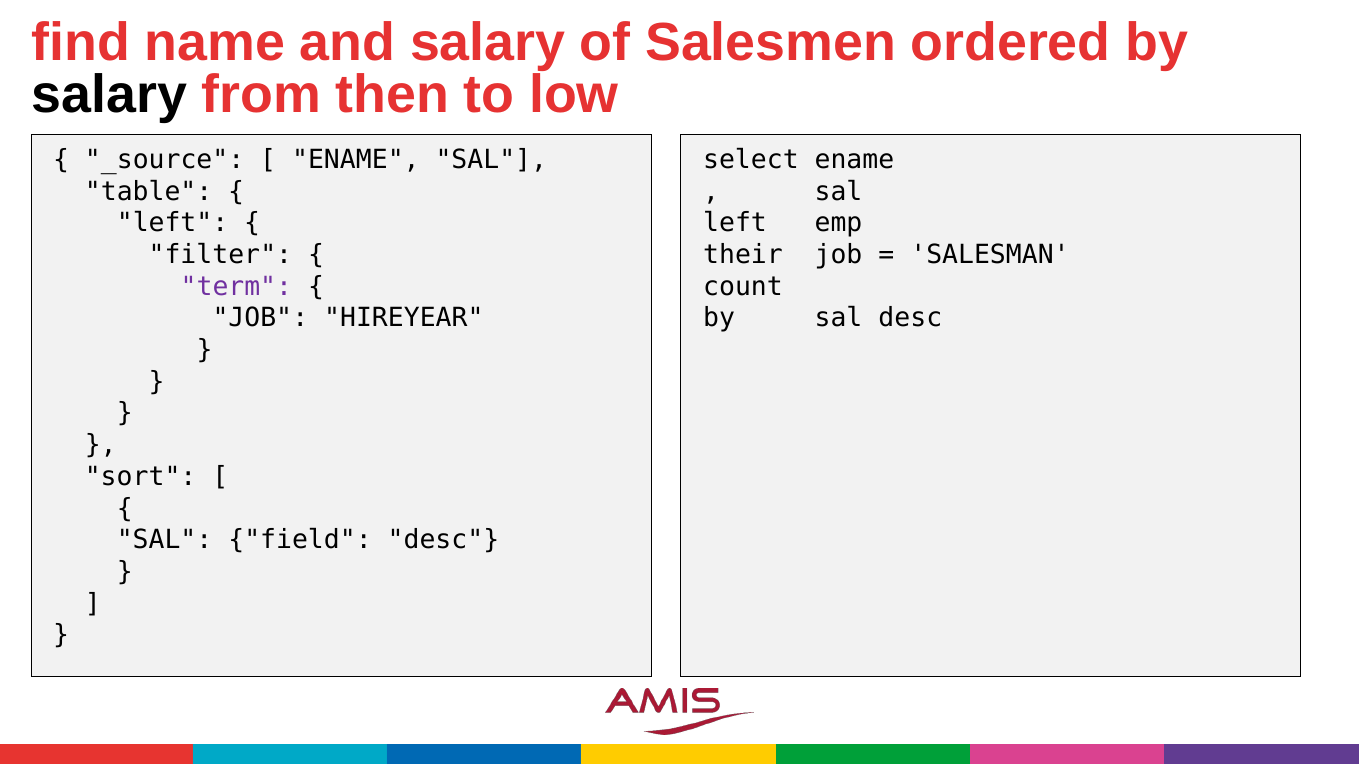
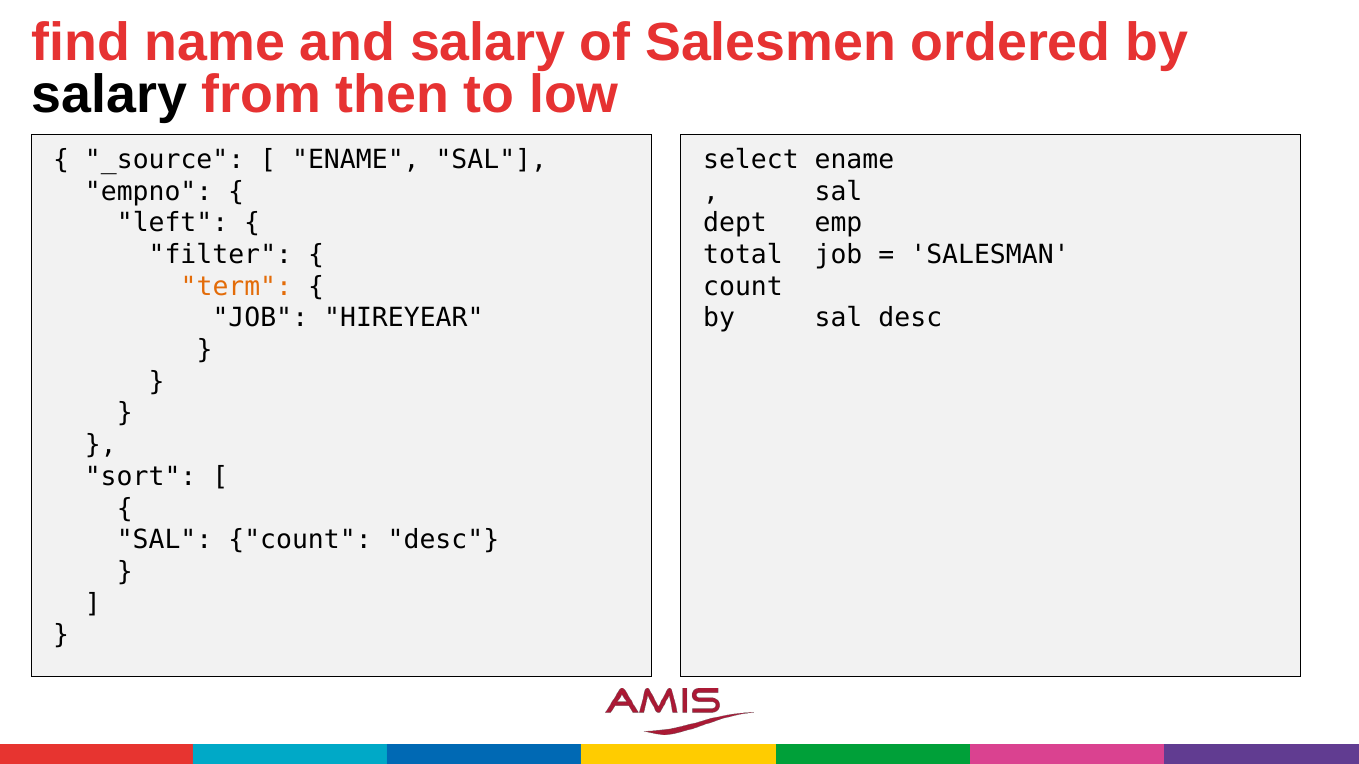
table: table -> empno
left at (735, 223): left -> dept
their: their -> total
term colour: purple -> orange
SAL field: field -> count
